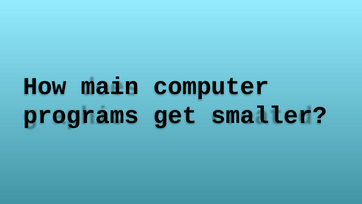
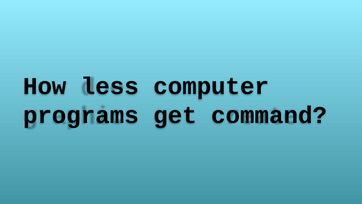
main: main -> less
smaller: smaller -> command
